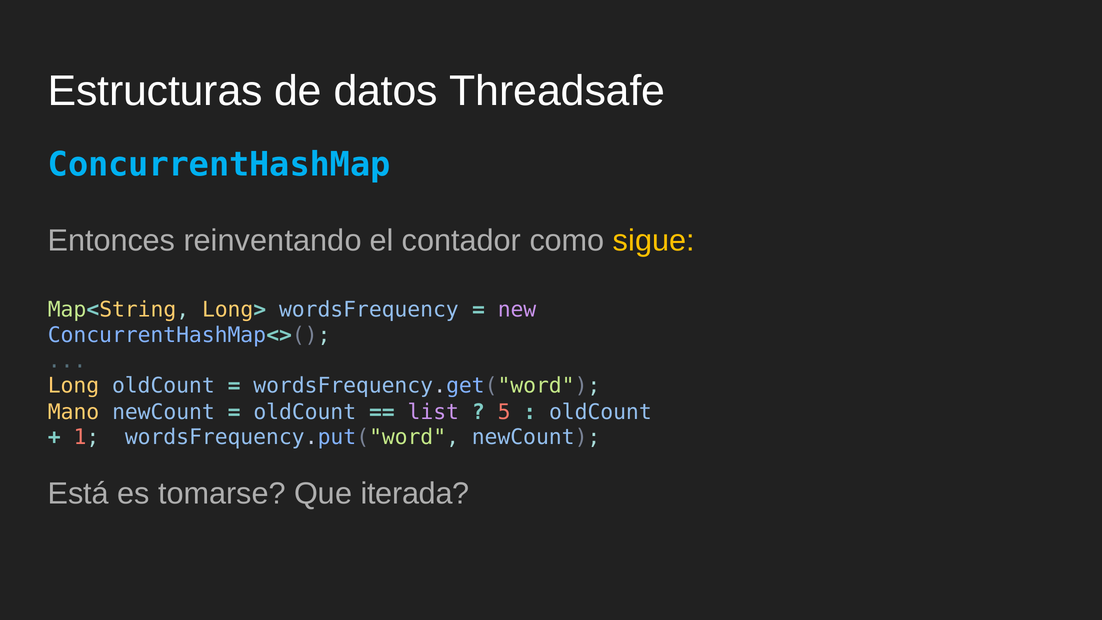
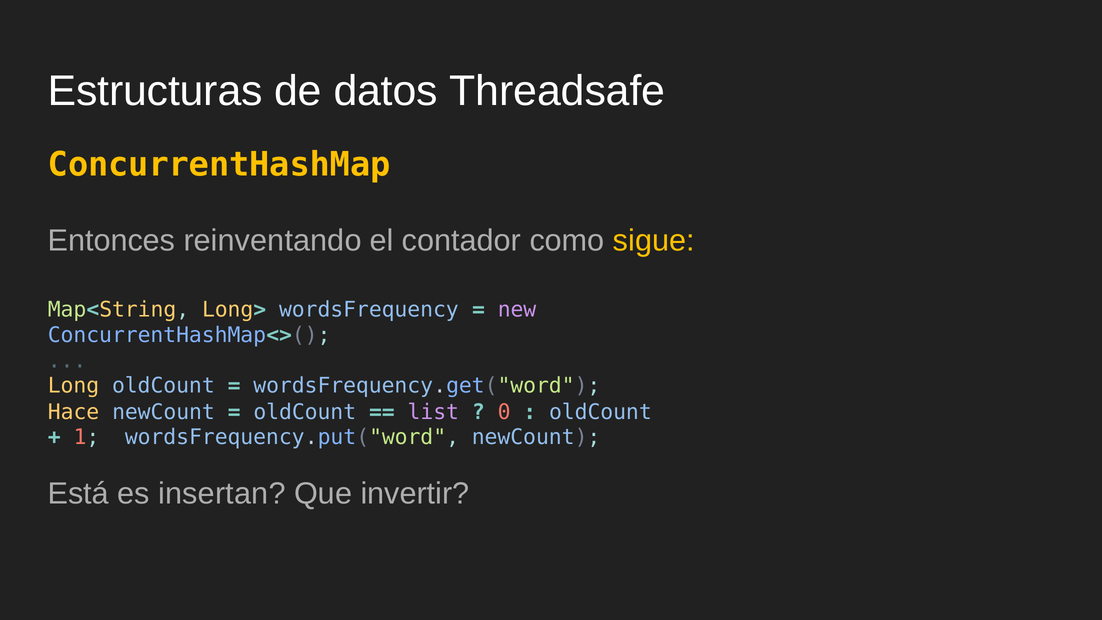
ConcurrentHashMap colour: light blue -> yellow
Mano: Mano -> Hace
5: 5 -> 0
tomarse: tomarse -> insertan
iterada: iterada -> invertir
